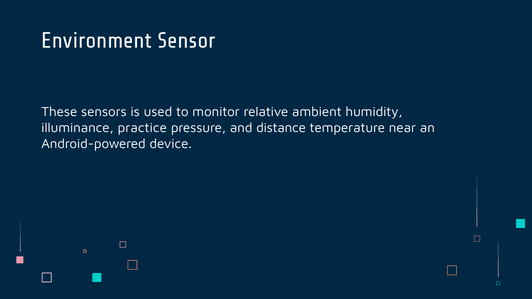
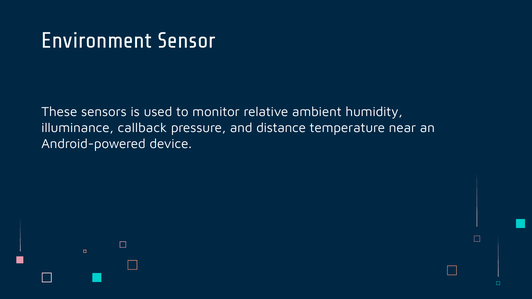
practice: practice -> callback
